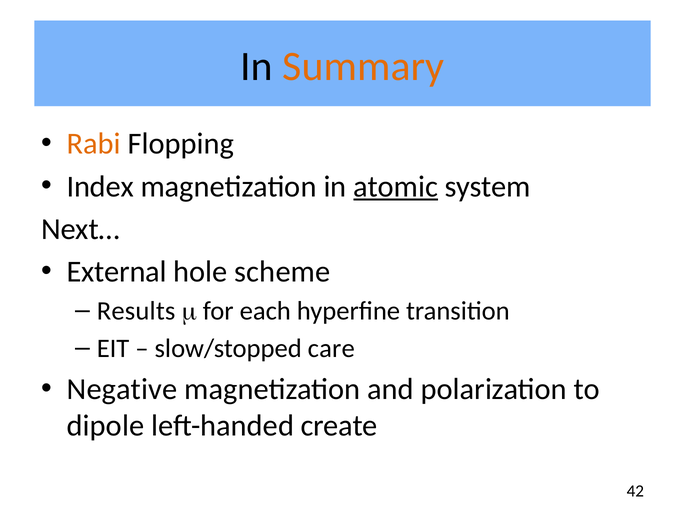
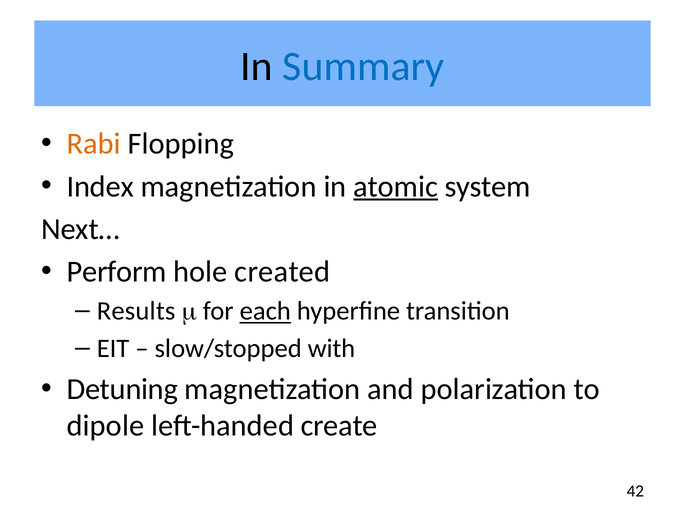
Summary colour: orange -> blue
External: External -> Perform
scheme: scheme -> created
each underline: none -> present
care: care -> with
Negative: Negative -> Detuning
